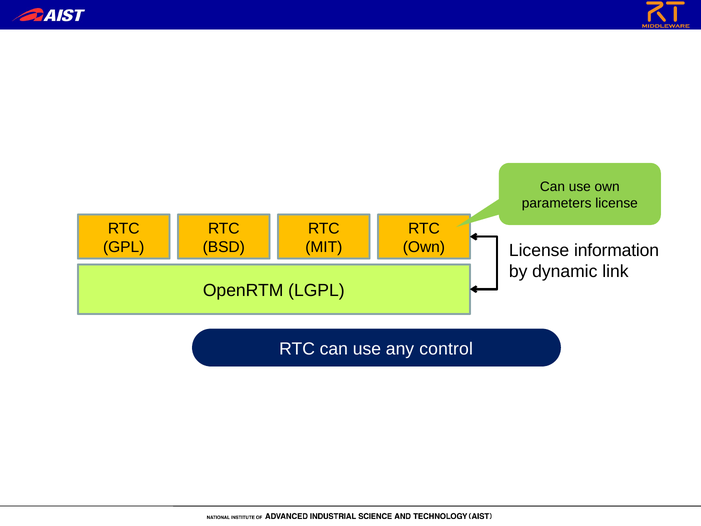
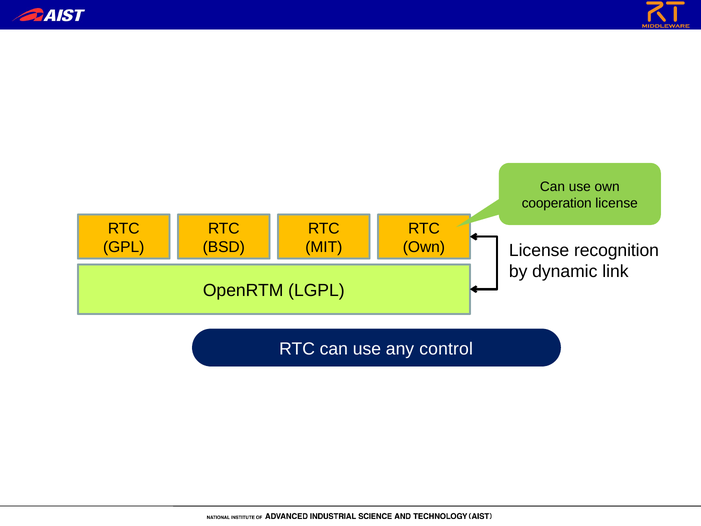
parameters: parameters -> cooperation
information: information -> recognition
